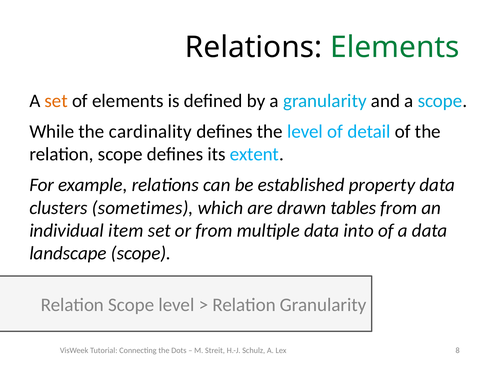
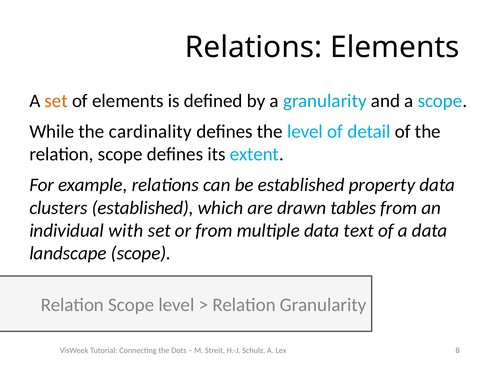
Elements at (395, 47) colour: green -> black
clusters sometimes: sometimes -> established
item: item -> with
into: into -> text
